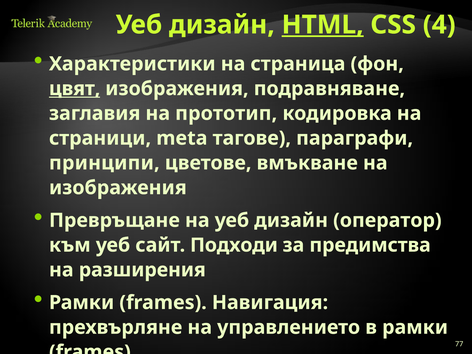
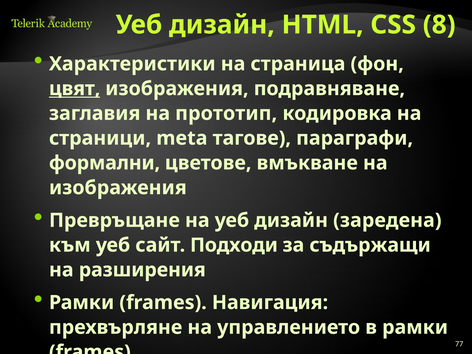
HTML underline: present -> none
4: 4 -> 8
принципи: принципи -> формални
оператор: оператор -> заредена
предимства: предимства -> съдържащи
